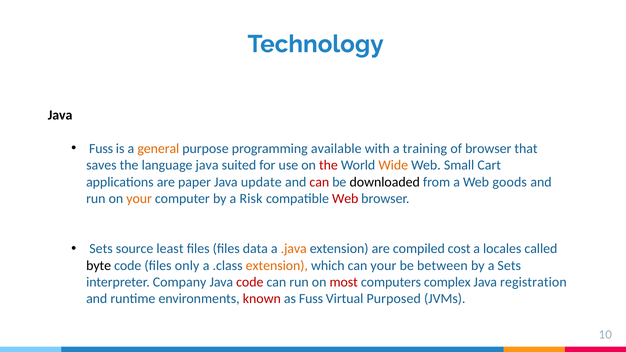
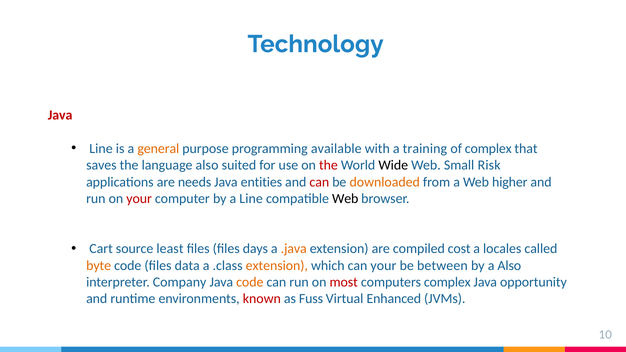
Java at (60, 115) colour: black -> red
Fuss at (101, 149): Fuss -> Line
of browser: browser -> complex
language java: java -> also
Wide colour: orange -> black
Cart: Cart -> Risk
paper: paper -> needs
update: update -> entities
downloaded colour: black -> orange
goods: goods -> higher
your at (139, 199) colour: orange -> red
a Risk: Risk -> Line
Web at (345, 199) colour: red -> black
Sets at (101, 249): Sets -> Cart
data: data -> days
byte colour: black -> orange
only: only -> data
a Sets: Sets -> Also
code at (250, 282) colour: red -> orange
registration: registration -> opportunity
Purposed: Purposed -> Enhanced
